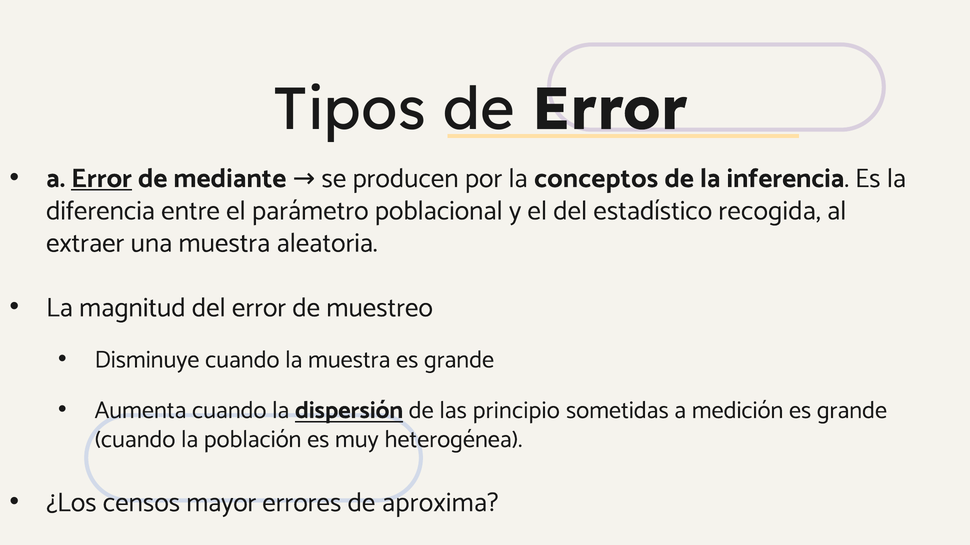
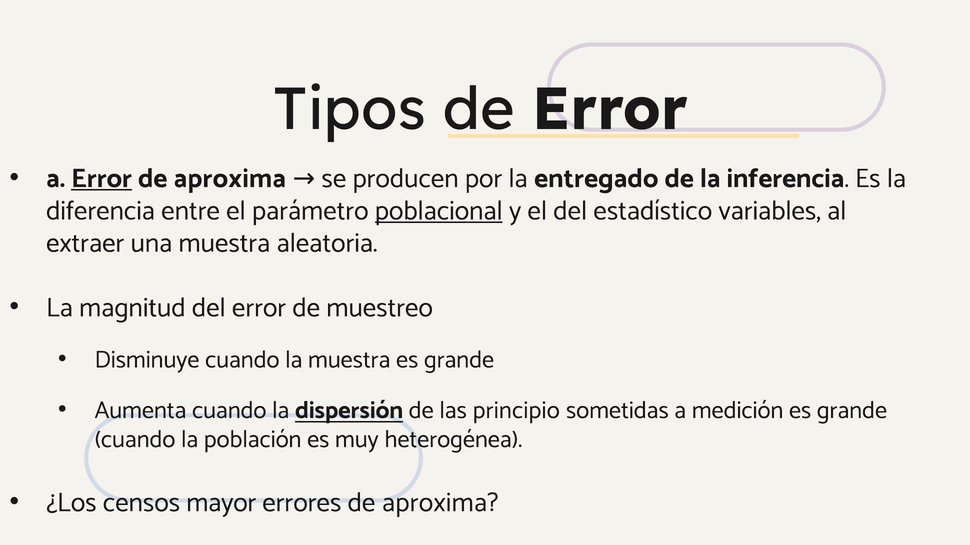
mediante at (230, 178): mediante -> aproxima
conceptos: conceptos -> entregado
poblacional underline: none -> present
recogida: recogida -> variables
